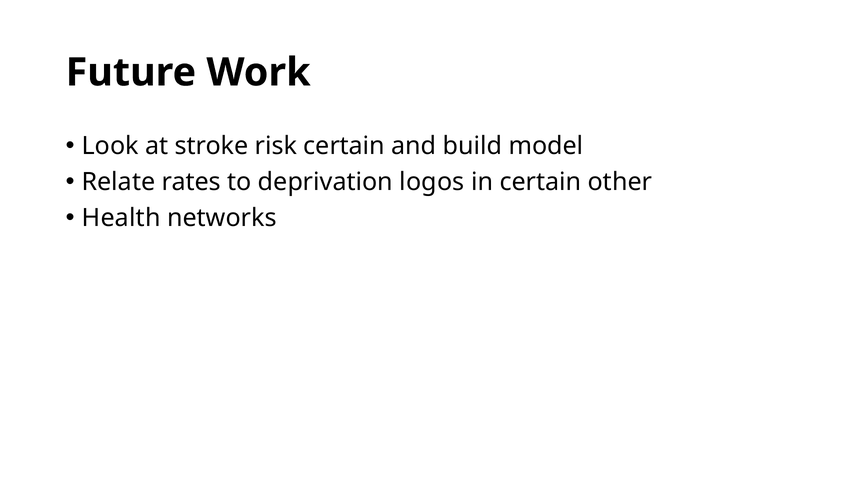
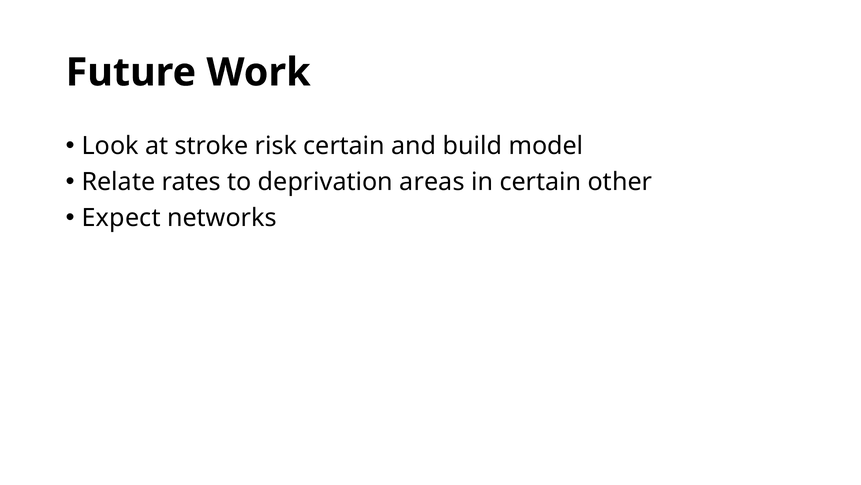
logos: logos -> areas
Health: Health -> Expect
